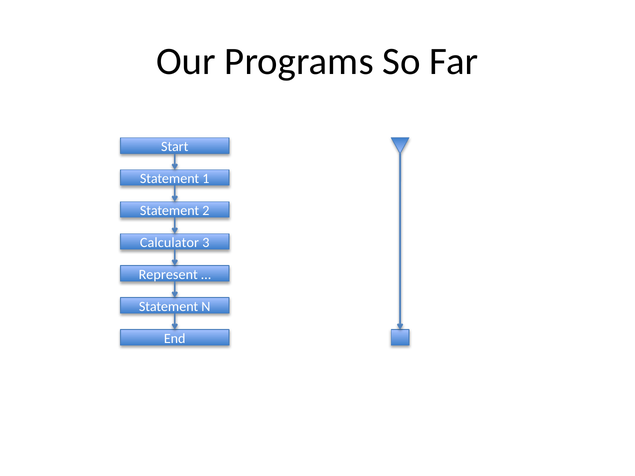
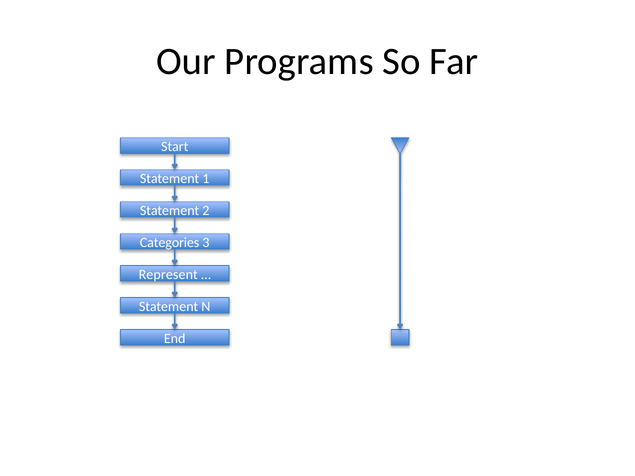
Calculator: Calculator -> Categories
